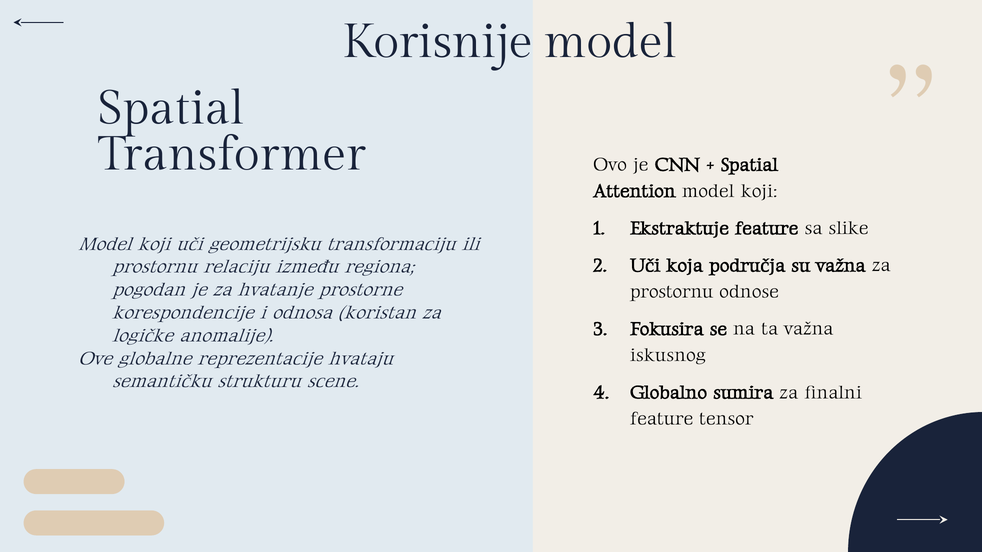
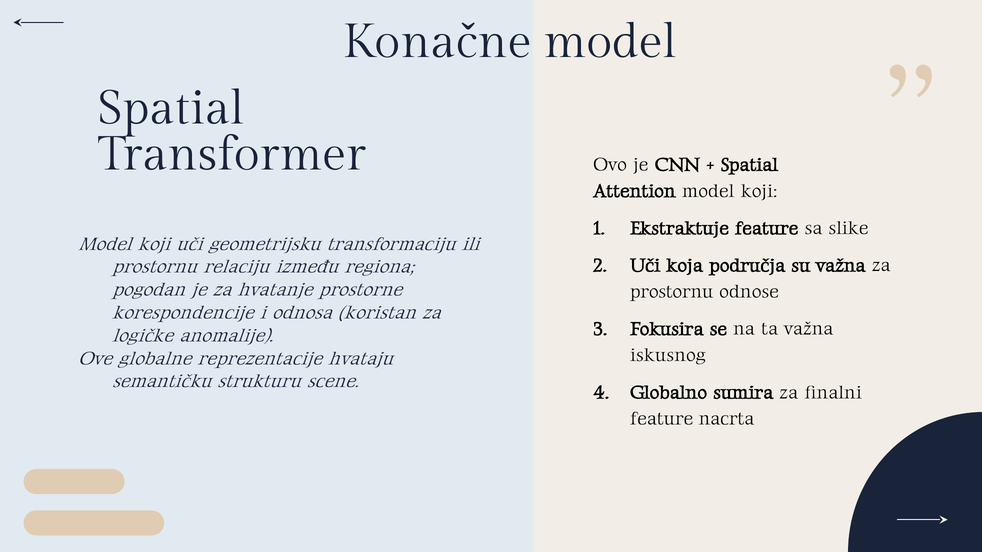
Korisnije: Korisnije -> Konačne
tensor: tensor -> nacrta
